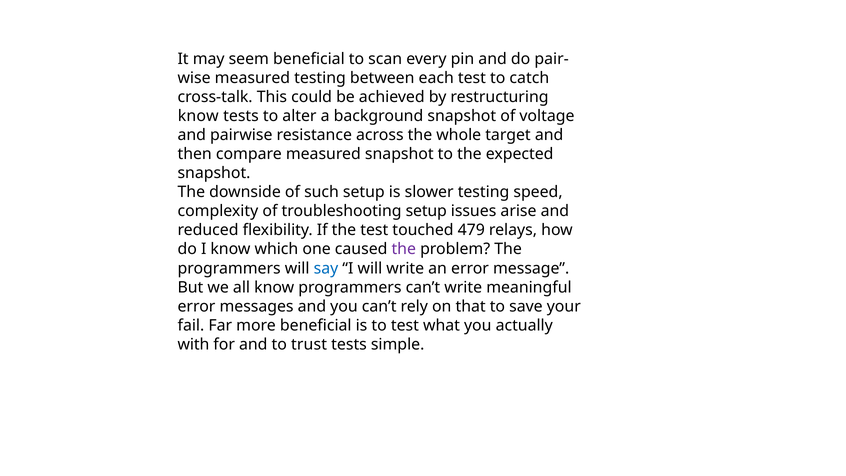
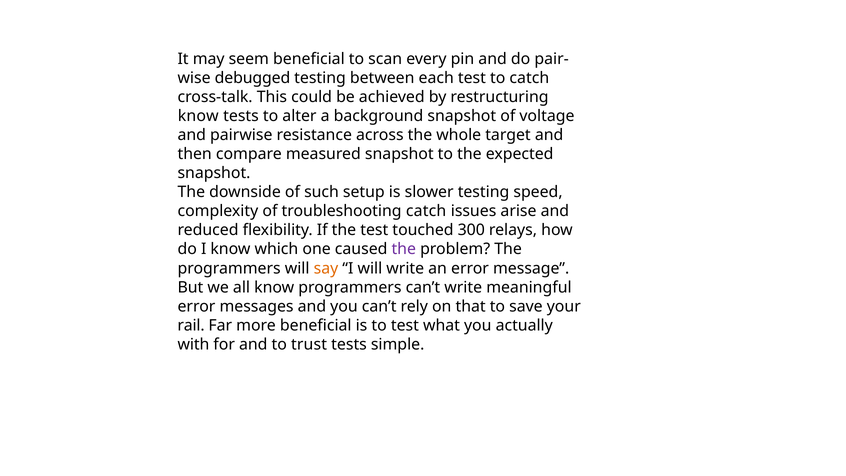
measured at (252, 78): measured -> debugged
troubleshooting setup: setup -> catch
479: 479 -> 300
say colour: blue -> orange
fail: fail -> rail
